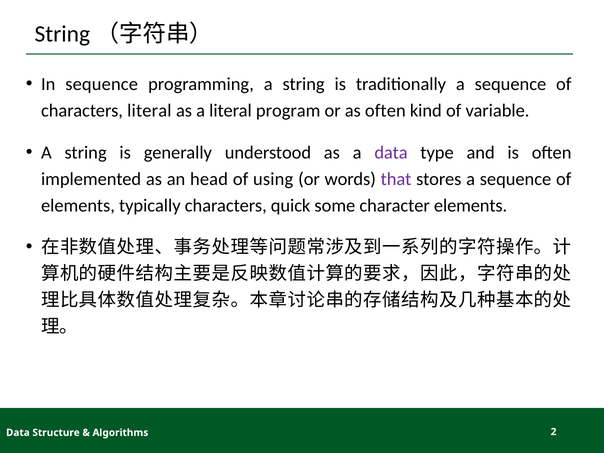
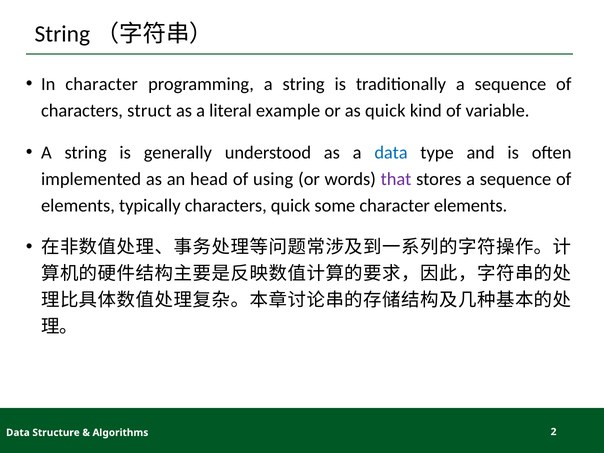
In sequence: sequence -> character
characters literal: literal -> struct
program: program -> example
as often: often -> quick
data at (391, 152) colour: purple -> blue
